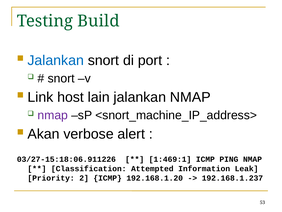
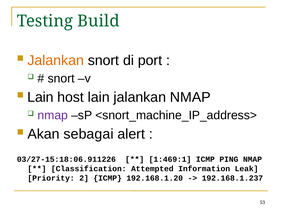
Jalankan at (56, 60) colour: blue -> orange
Link at (40, 97): Link -> Lain
verbose: verbose -> sebagai
